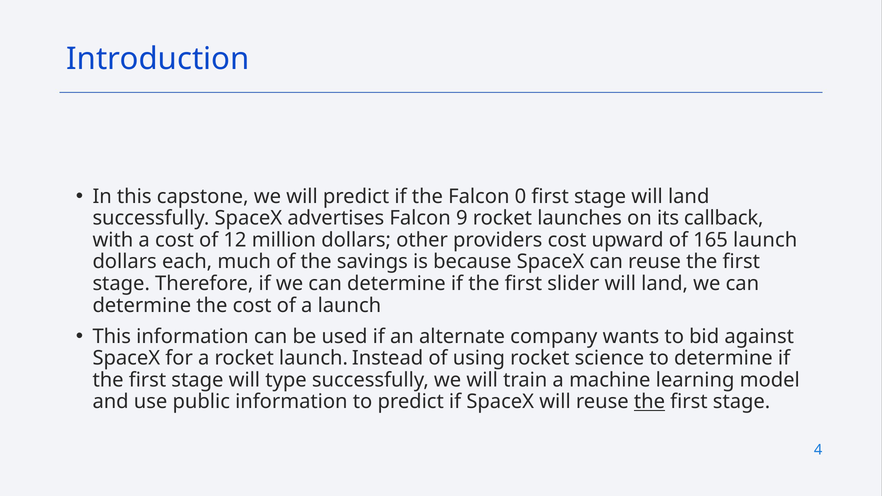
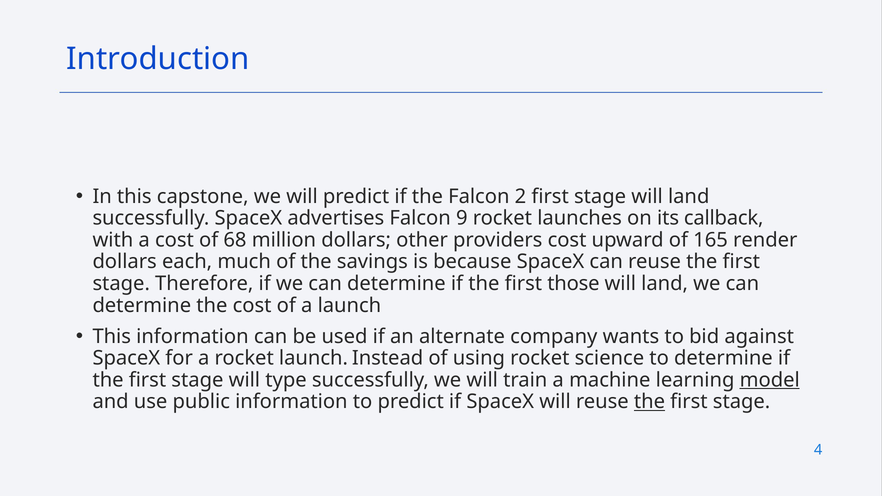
0: 0 -> 2
12: 12 -> 68
165 launch: launch -> render
slider: slider -> those
model underline: none -> present
